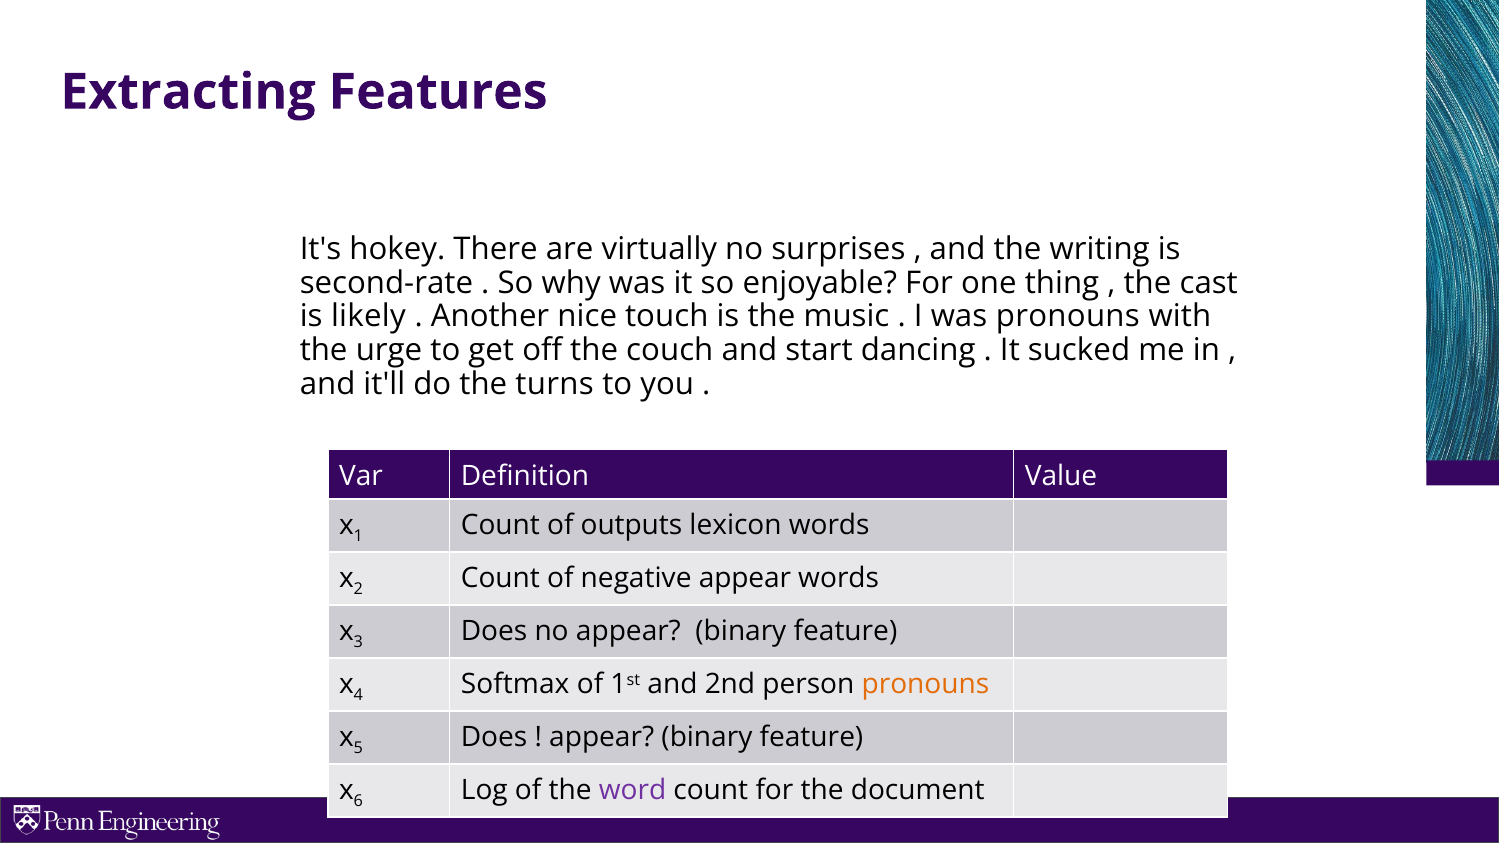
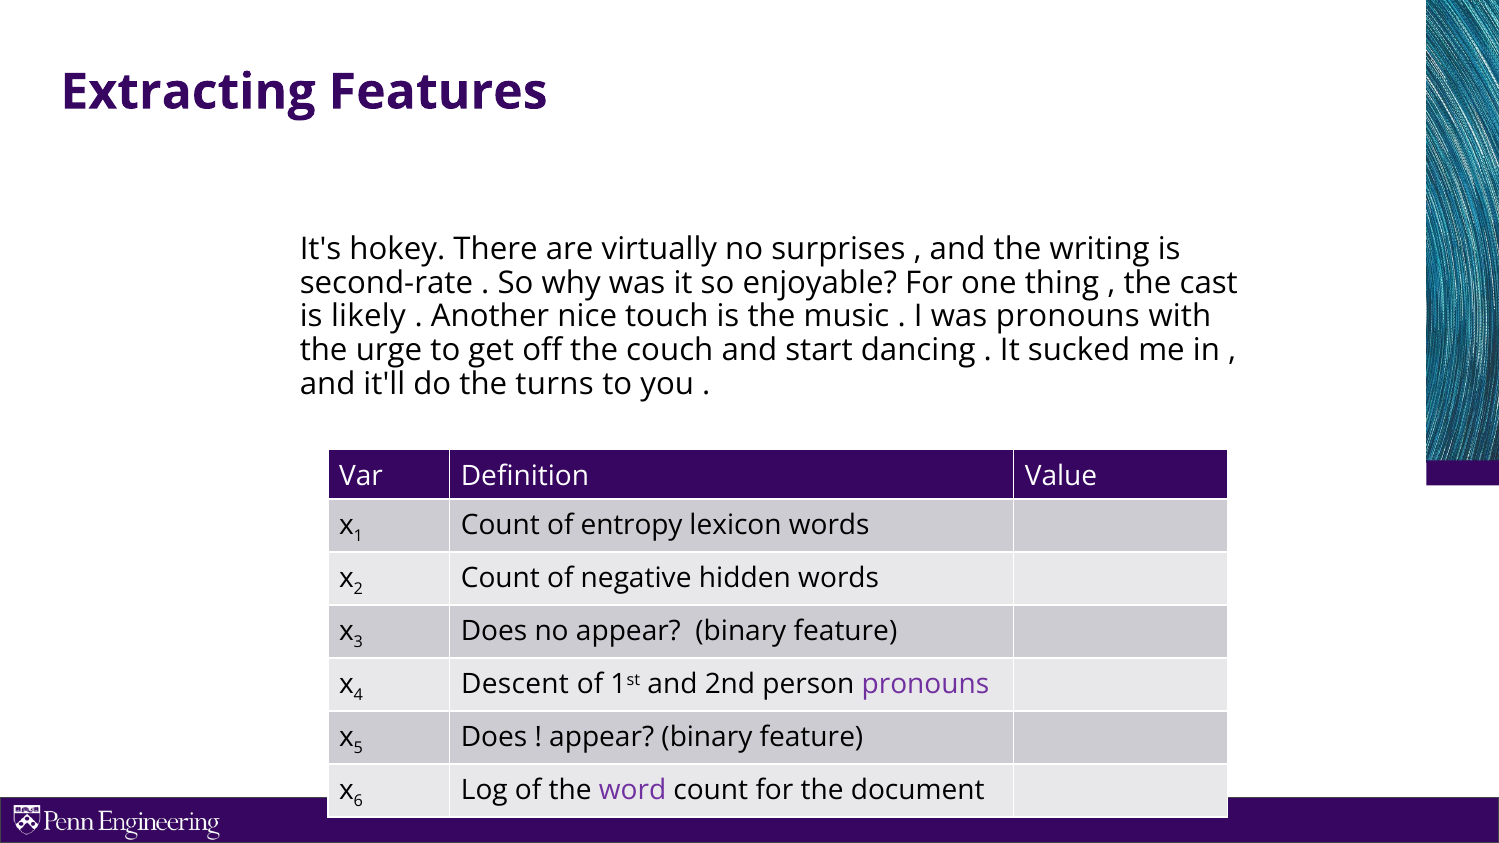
outputs: outputs -> entropy
negative appear: appear -> hidden
Softmax: Softmax -> Descent
pronouns at (925, 684) colour: orange -> purple
